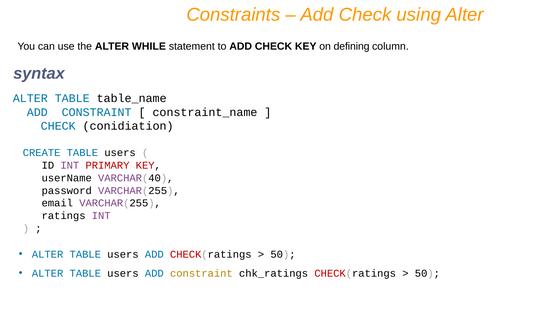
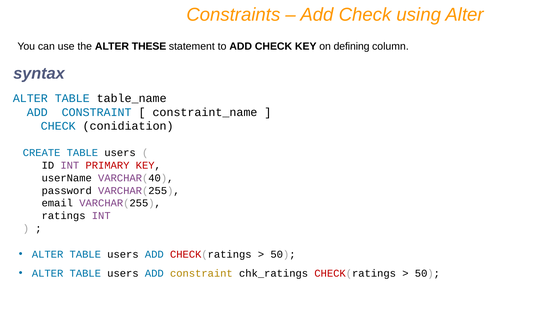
WHILE: WHILE -> THESE
